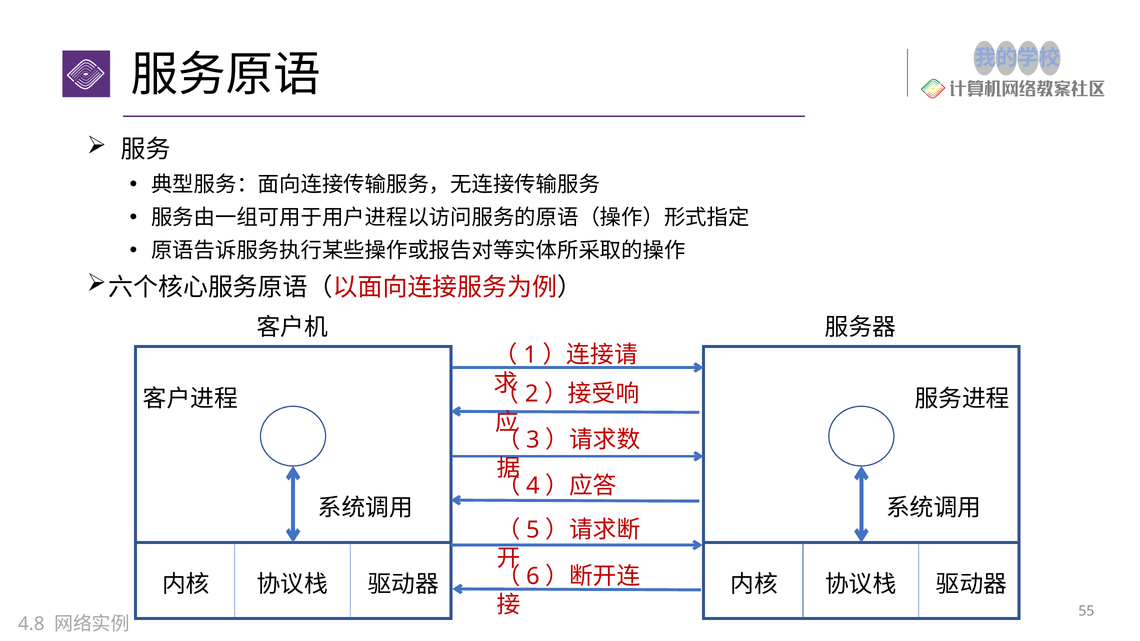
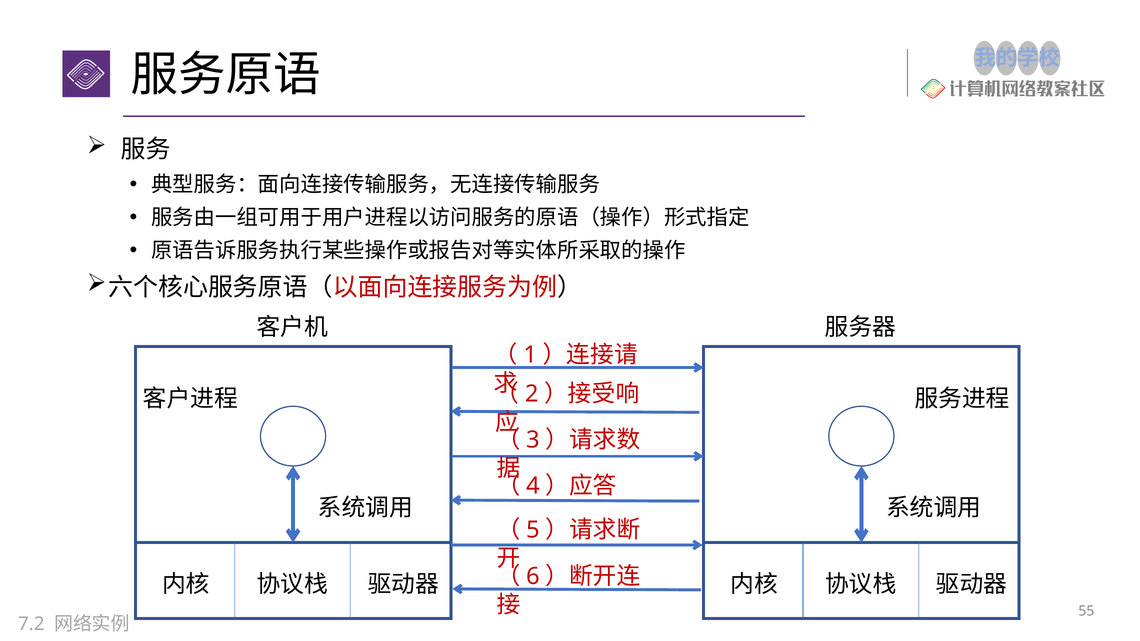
4.8: 4.8 -> 7.2
